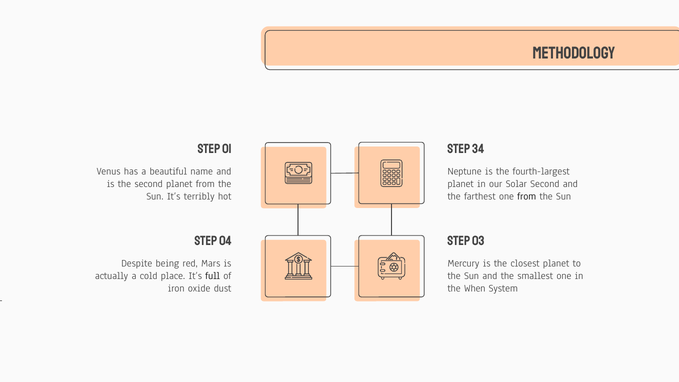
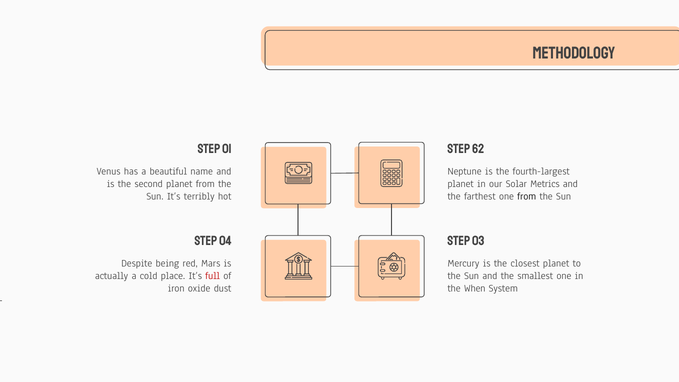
34: 34 -> 62
Solar Second: Second -> Metrics
full colour: black -> red
